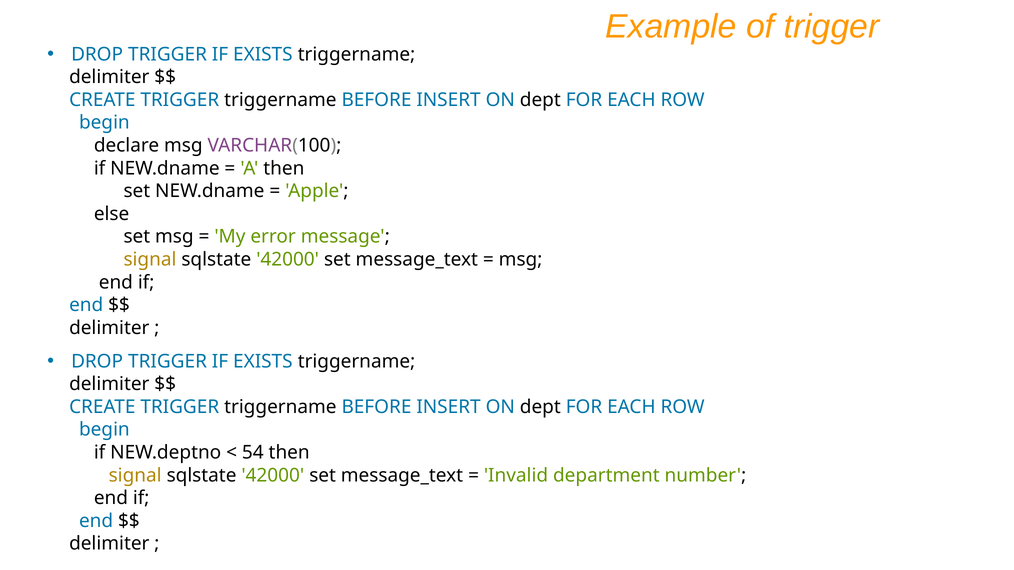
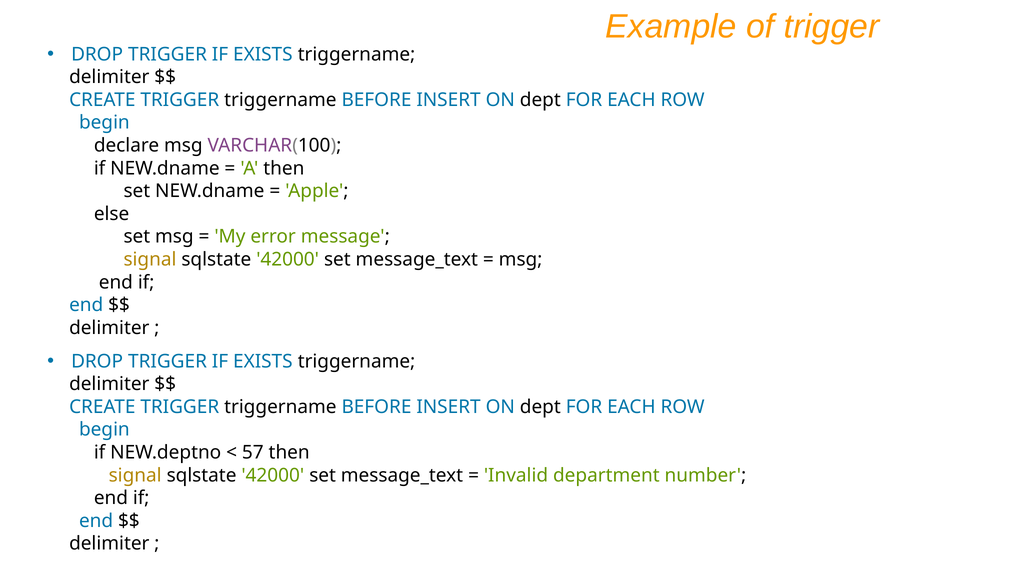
54: 54 -> 57
